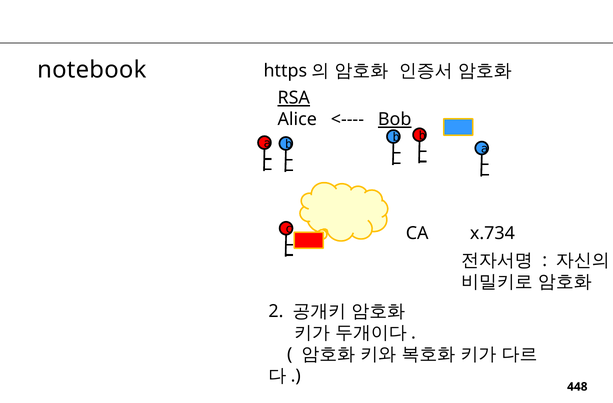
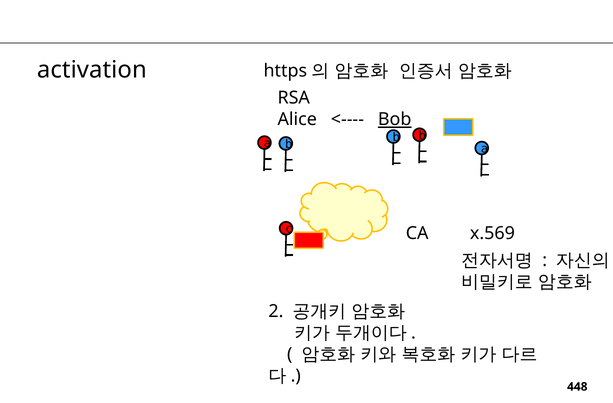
notebook: notebook -> activation
RSA underline: present -> none
x.734: x.734 -> x.569
